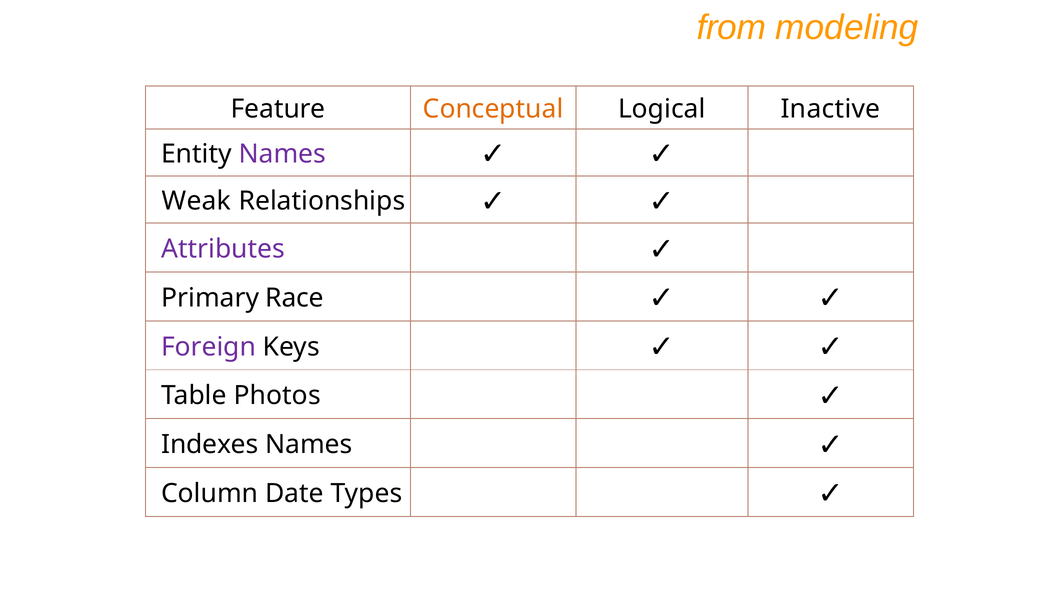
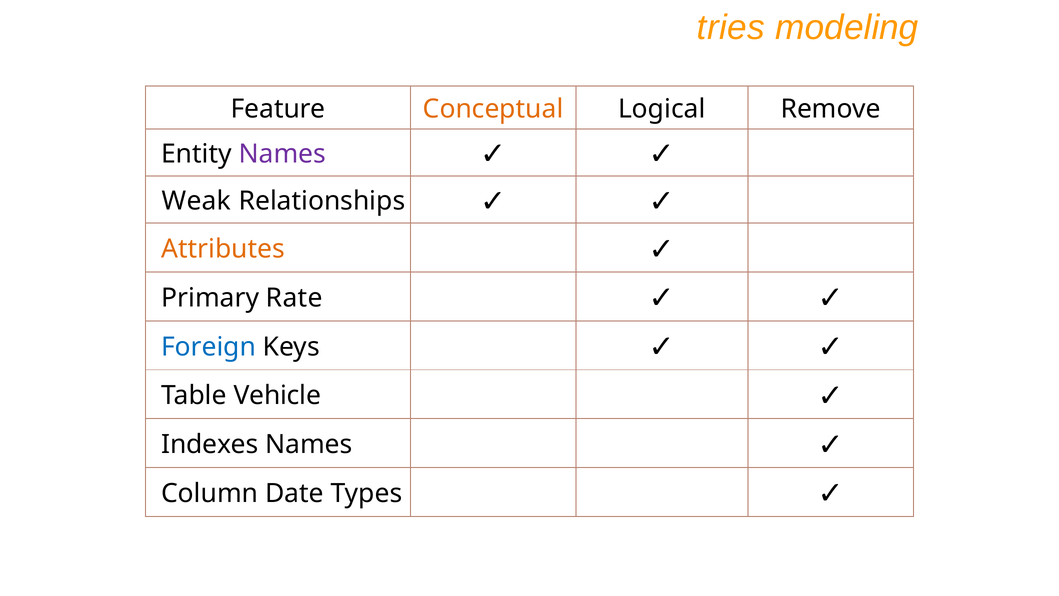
from: from -> tries
Inactive: Inactive -> Remove
Attributes colour: purple -> orange
Race: Race -> Rate
Foreign colour: purple -> blue
Photos: Photos -> Vehicle
